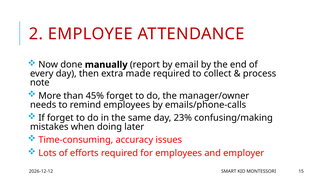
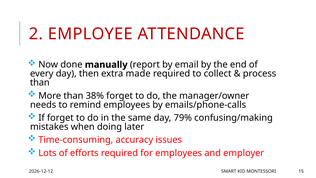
note at (40, 83): note -> than
45%: 45% -> 38%
23%: 23% -> 79%
